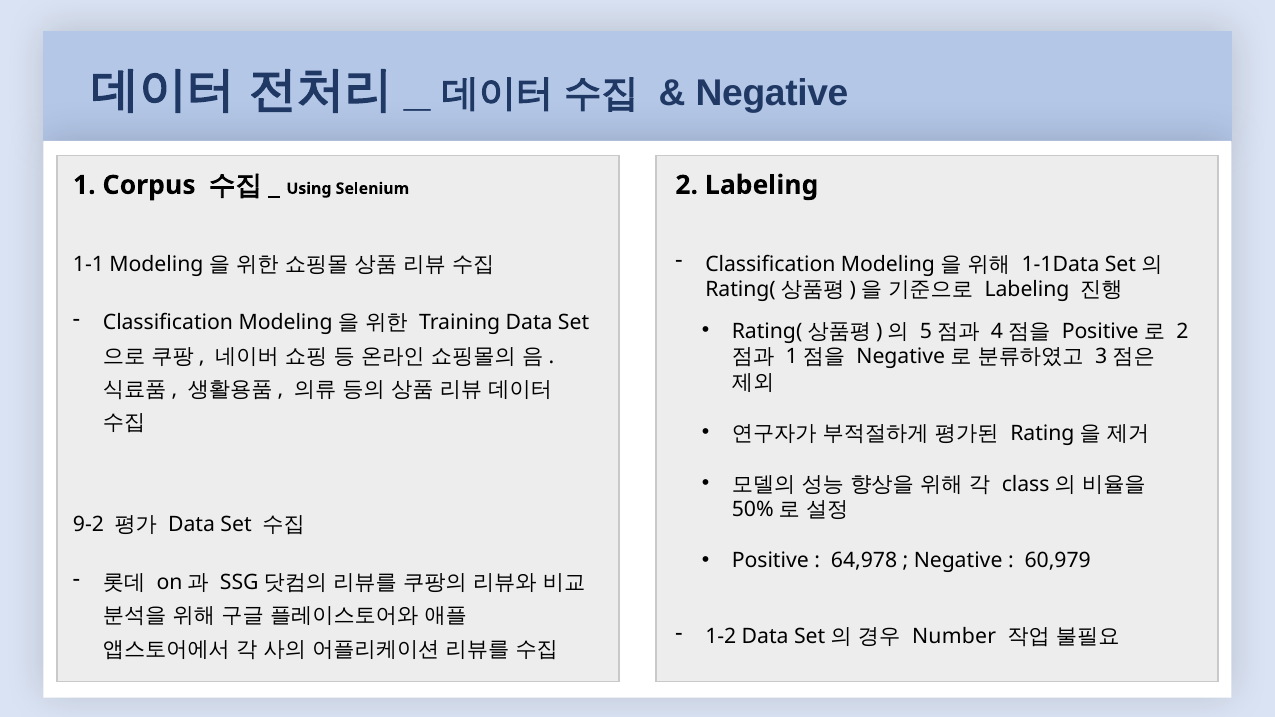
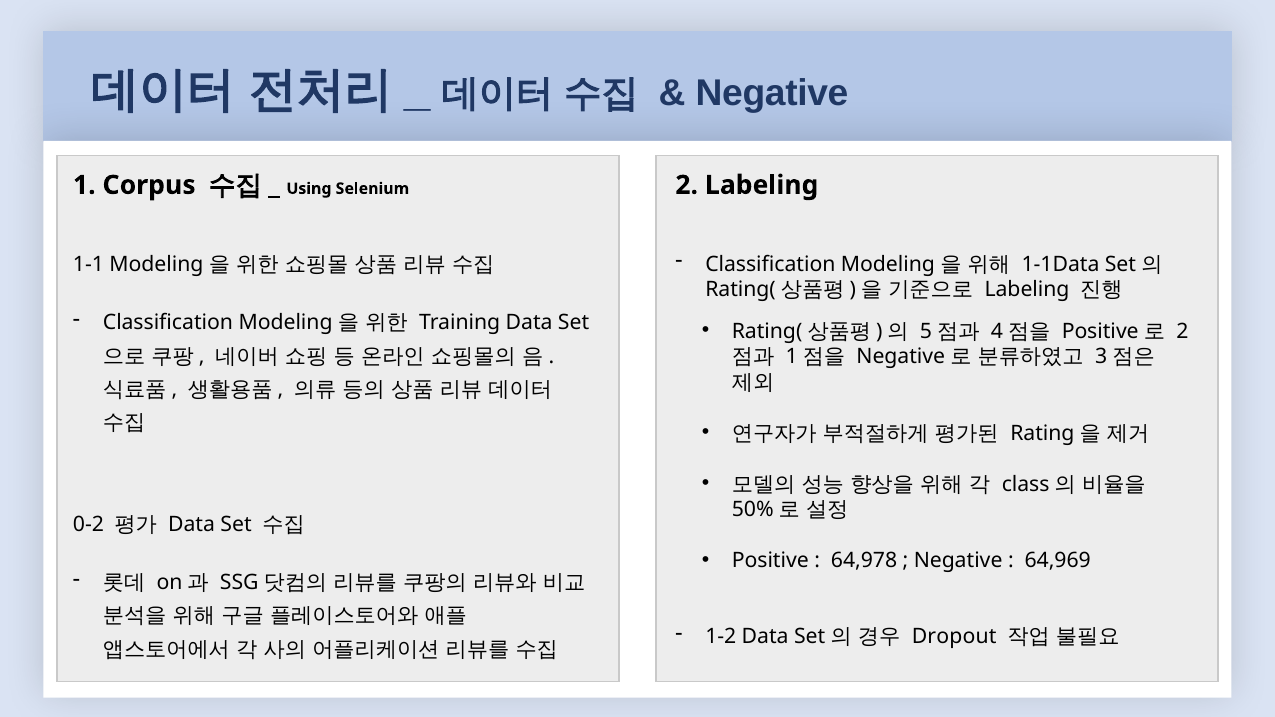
9-2: 9-2 -> 0-2
60,979: 60,979 -> 64,969
Number: Number -> Dropout
